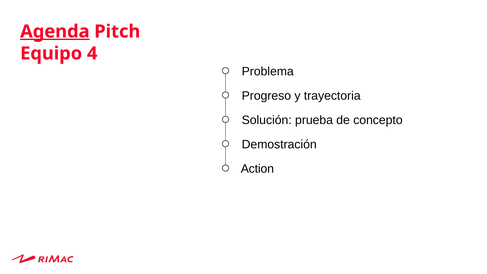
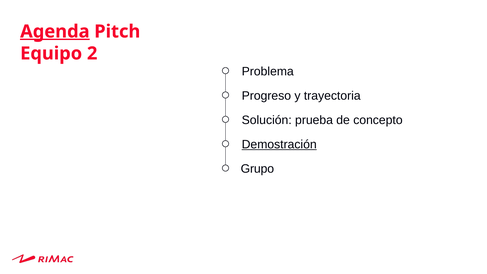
4: 4 -> 2
Demostración underline: none -> present
Action: Action -> Grupo
